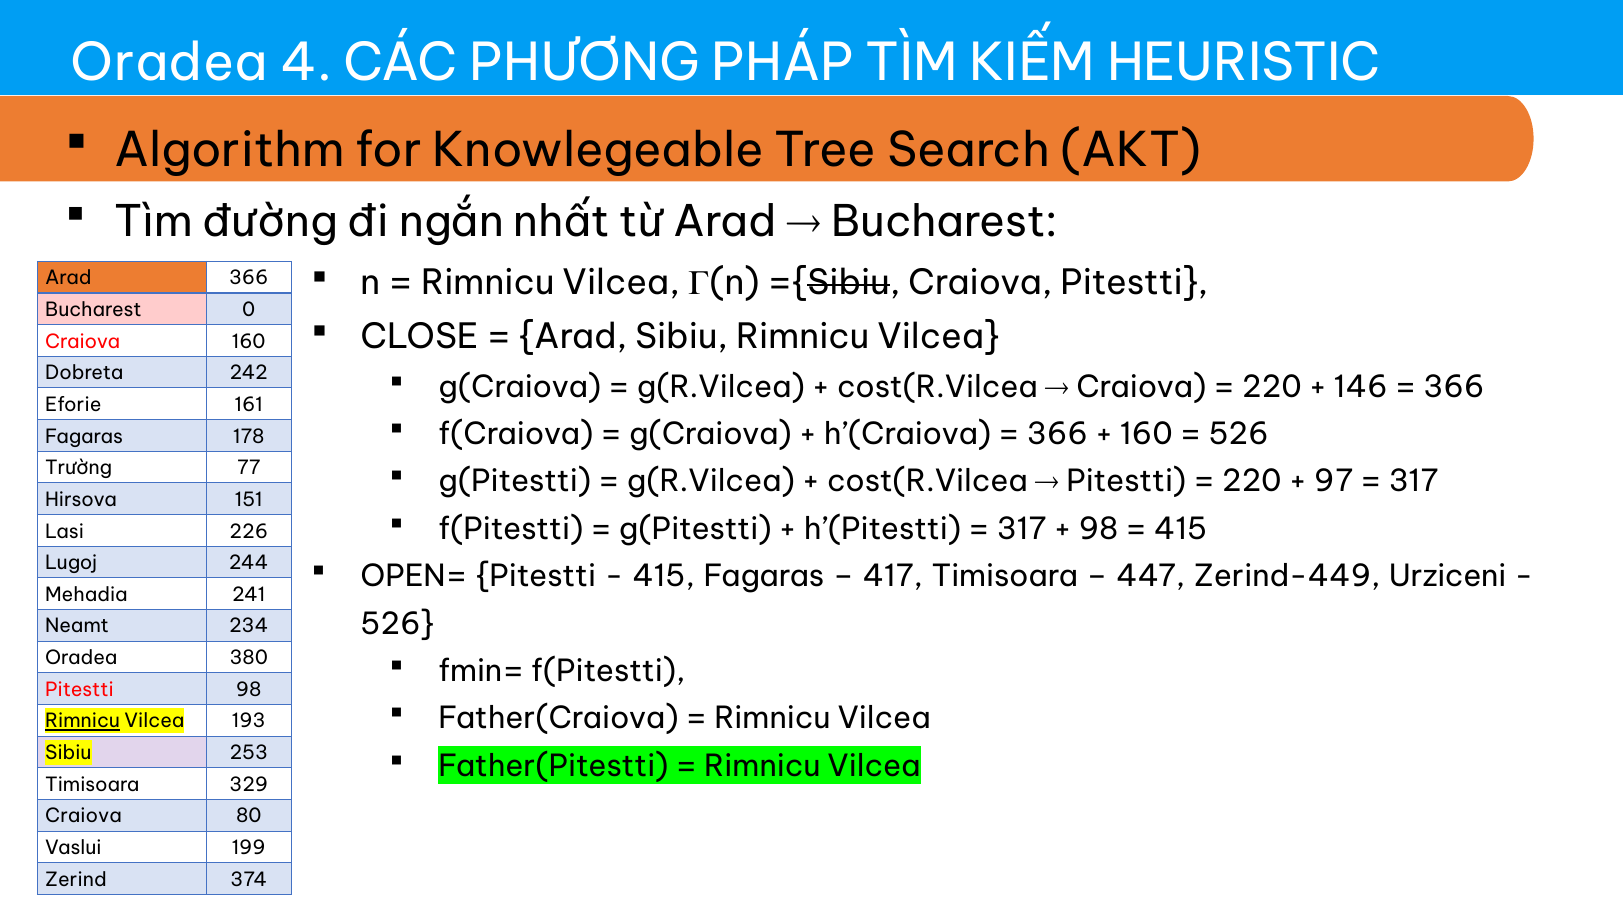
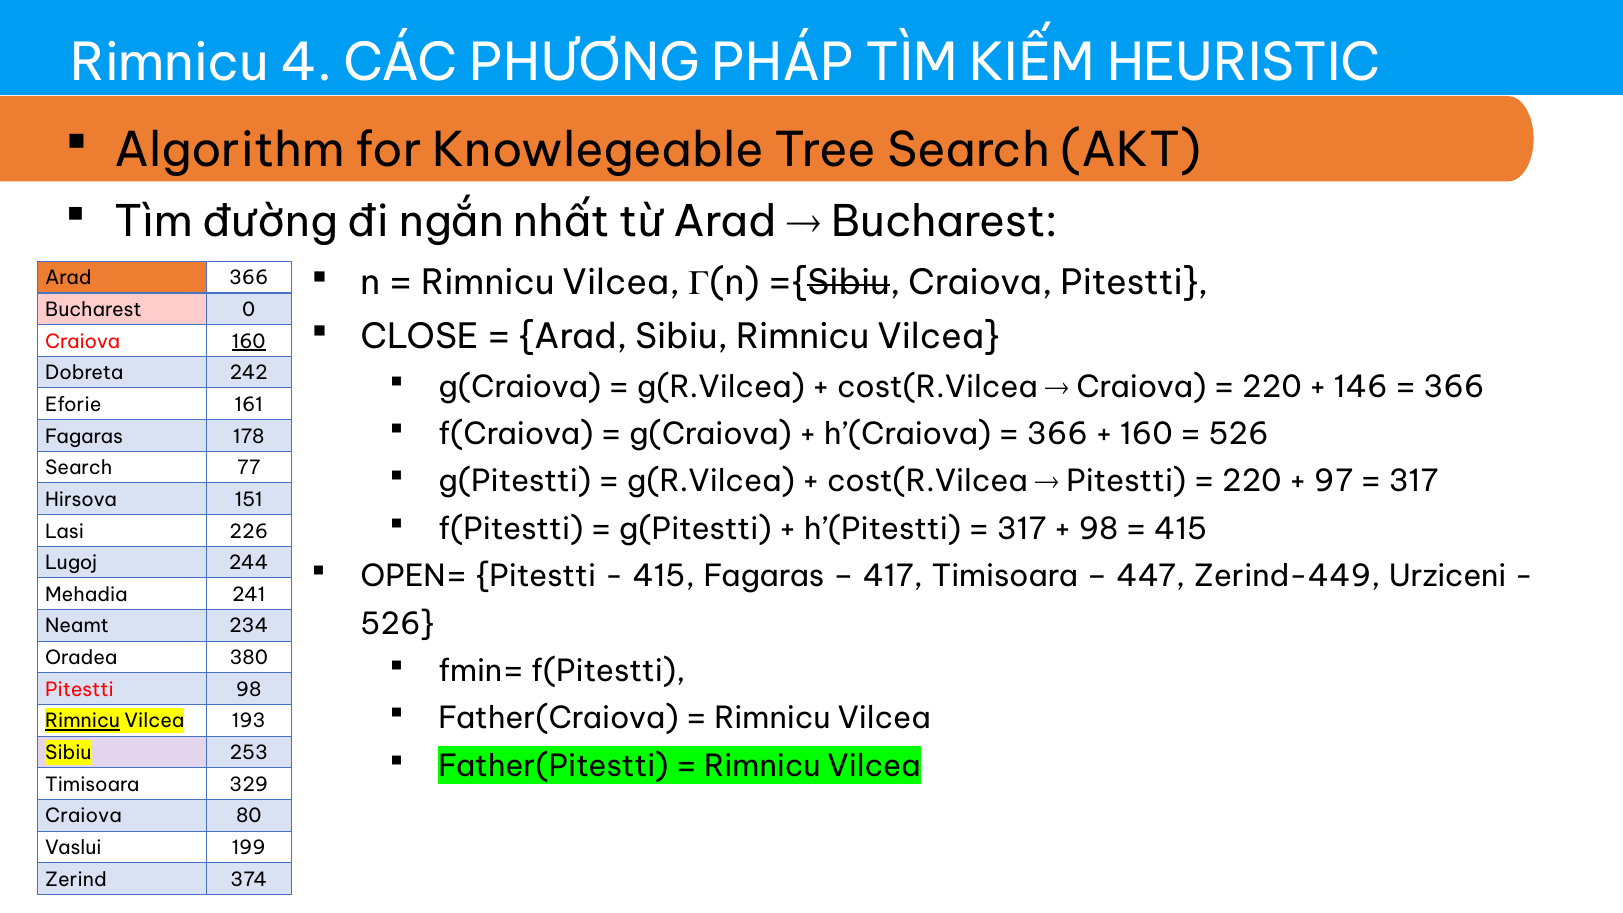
Oradea at (169, 63): Oradea -> Rimnicu
160 at (249, 342) underline: none -> present
Trường at (79, 468): Trường -> Search
